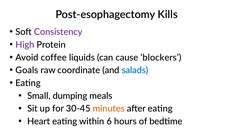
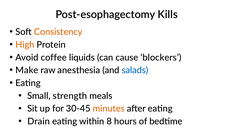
Consistency colour: purple -> orange
High colour: purple -> orange
Goals: Goals -> Make
coordinate: coordinate -> anesthesia
dumping: dumping -> strength
Heart: Heart -> Drain
6: 6 -> 8
